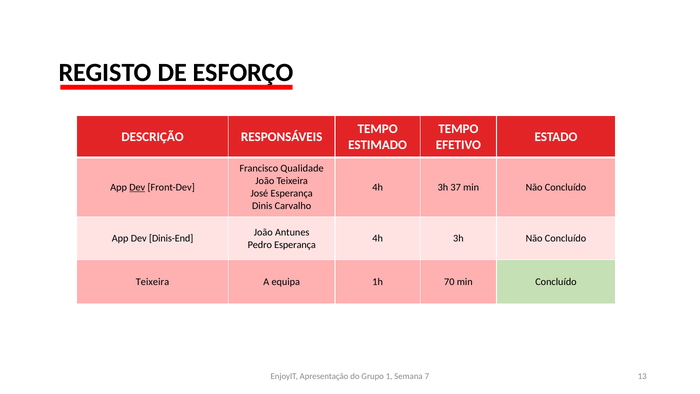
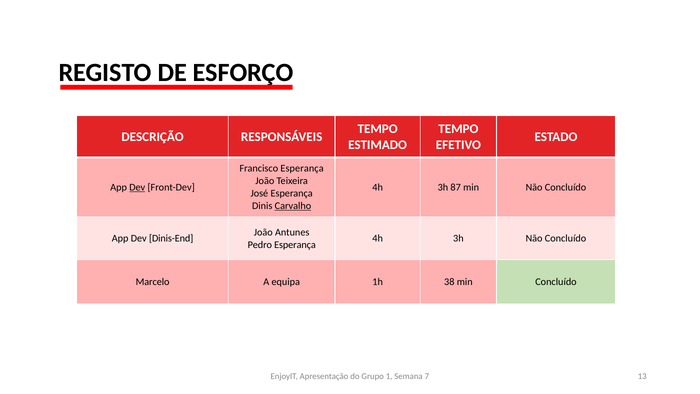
Francisco Qualidade: Qualidade -> Esperança
37: 37 -> 87
Carvalho underline: none -> present
Teixeira at (152, 282): Teixeira -> Marcelo
70: 70 -> 38
